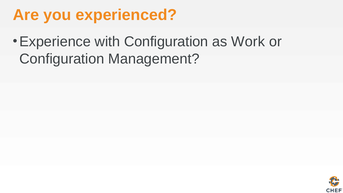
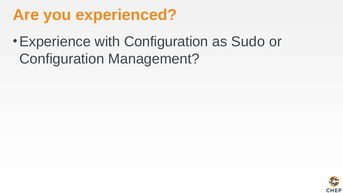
Work: Work -> Sudo
